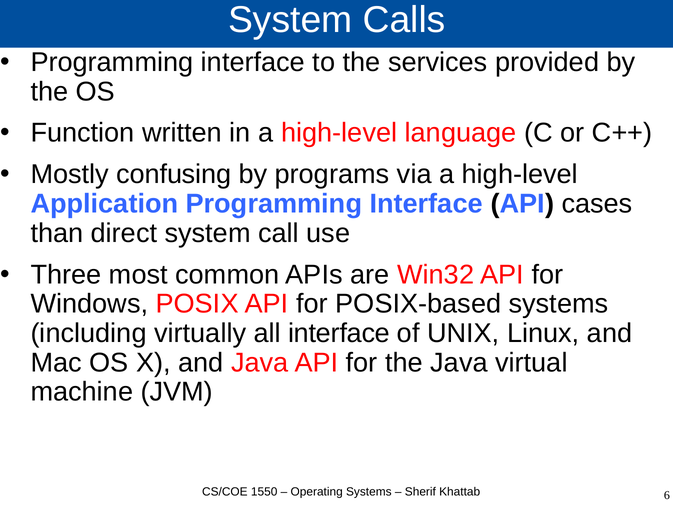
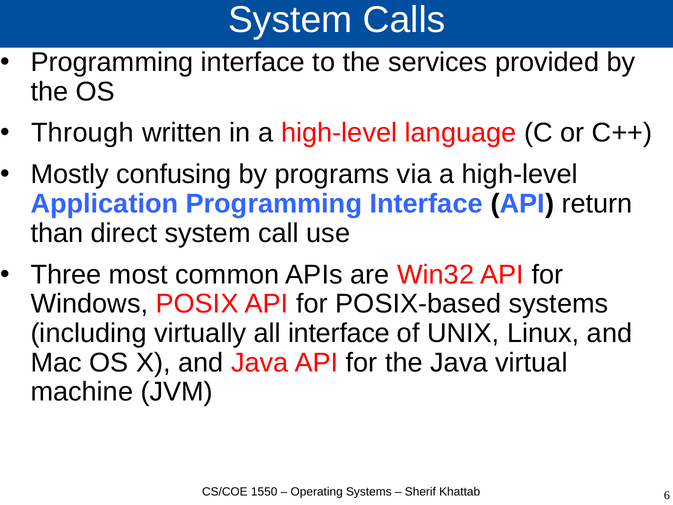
Function: Function -> Through
cases: cases -> return
